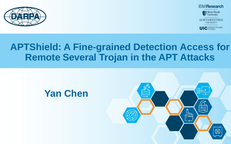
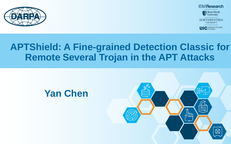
Access: Access -> Classic
